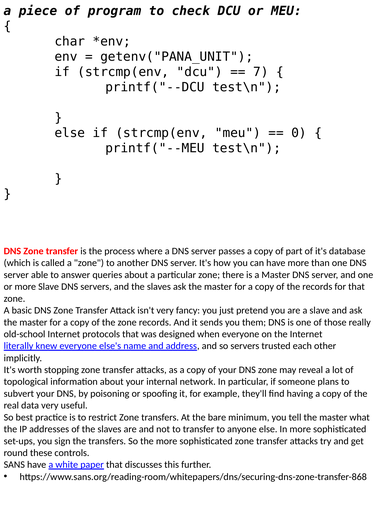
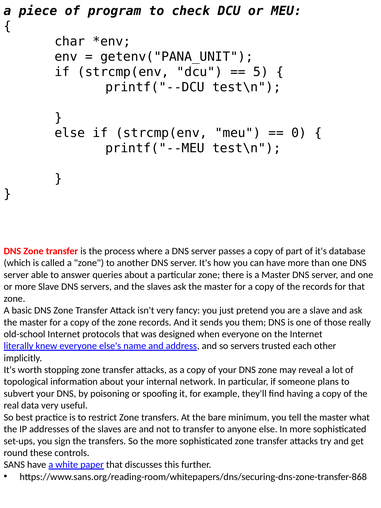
7: 7 -> 5
